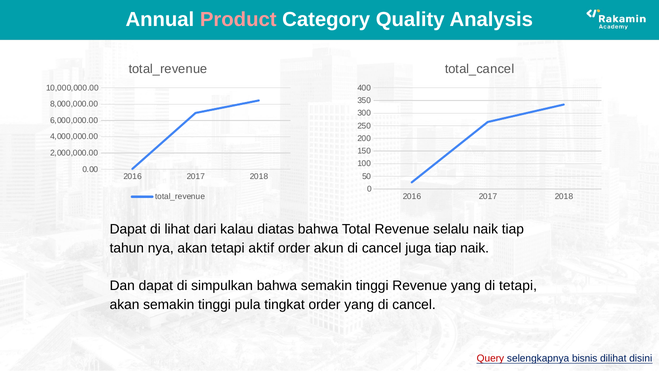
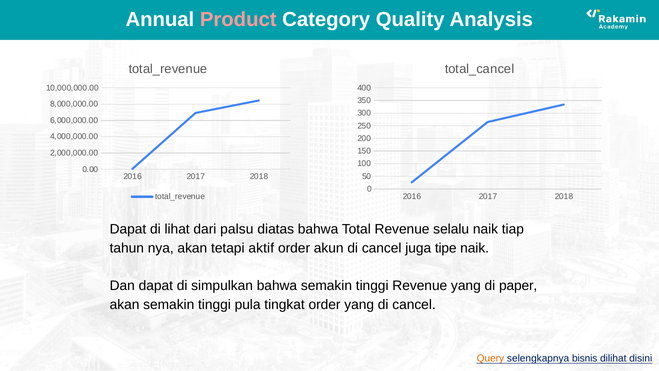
kalau: kalau -> palsu
juga tiap: tiap -> tipe
di tetapi: tetapi -> paper
Query colour: red -> orange
